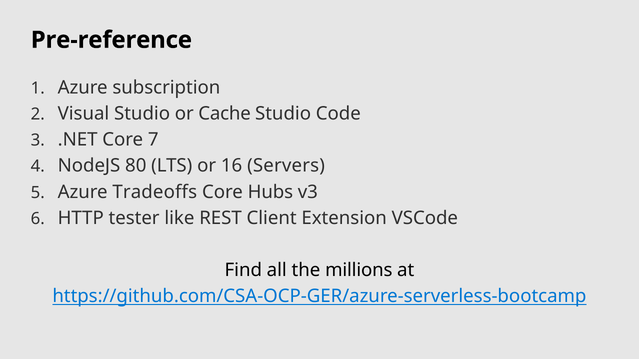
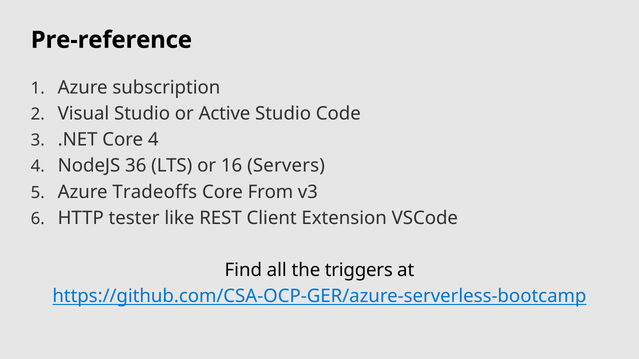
Cache: Cache -> Active
Core 7: 7 -> 4
80: 80 -> 36
Hubs: Hubs -> From
millions: millions -> triggers
